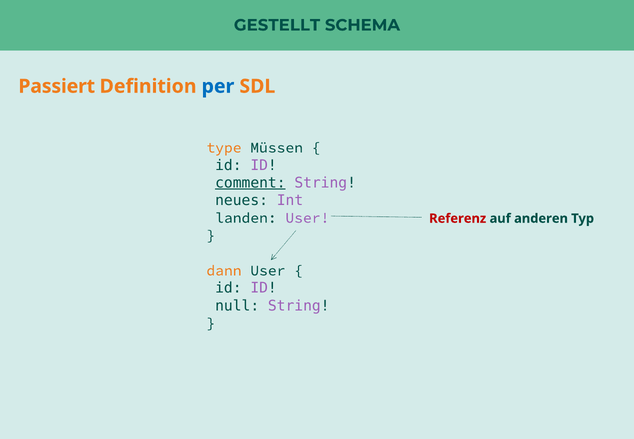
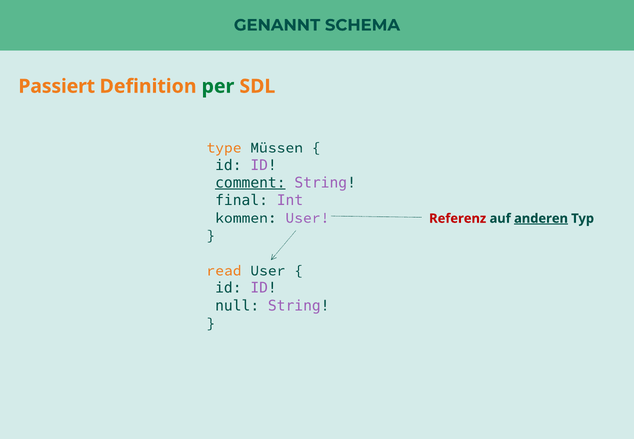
GESTELLT: GESTELLT -> GENANNT
per colour: blue -> green
neues: neues -> final
landen: landen -> kommen
anderen underline: none -> present
dann: dann -> read
